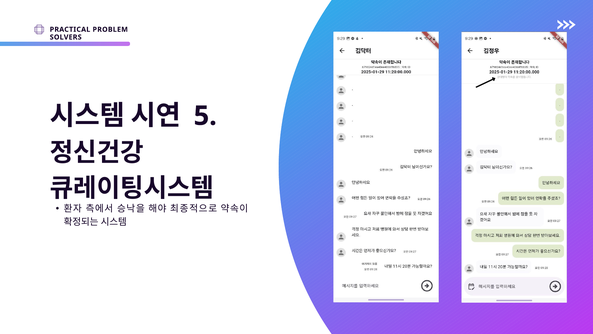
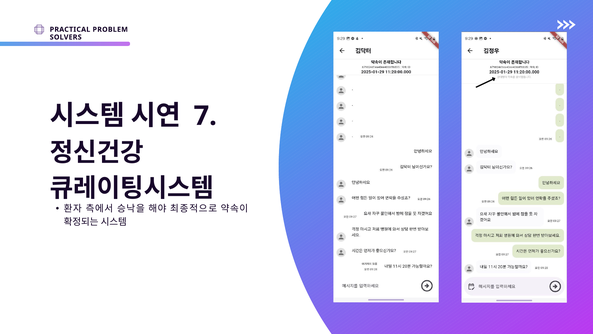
5: 5 -> 7
